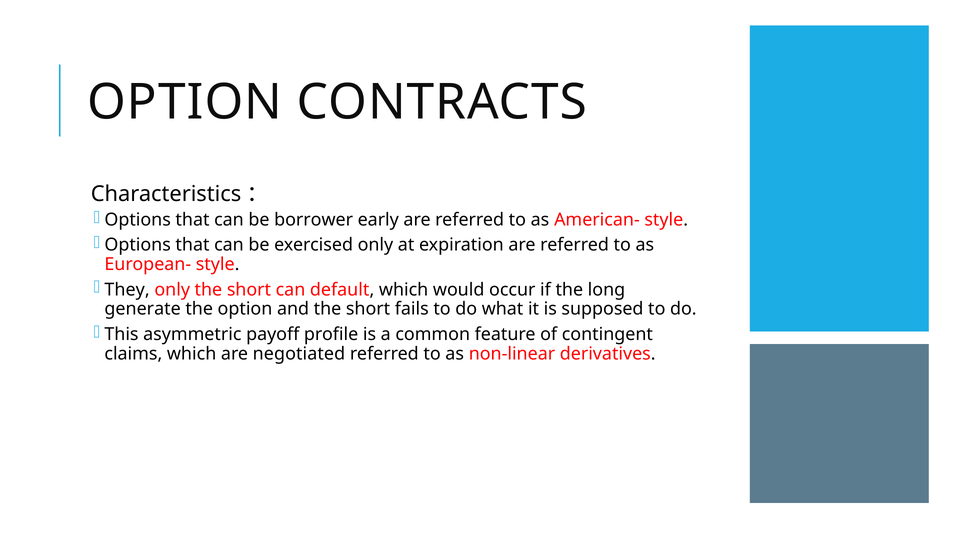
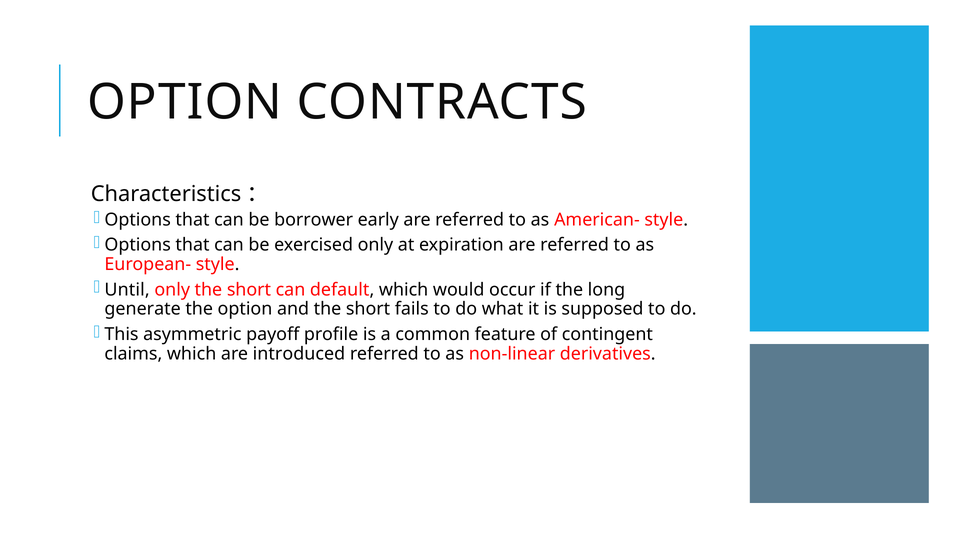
They: They -> Until
negotiated: negotiated -> introduced
